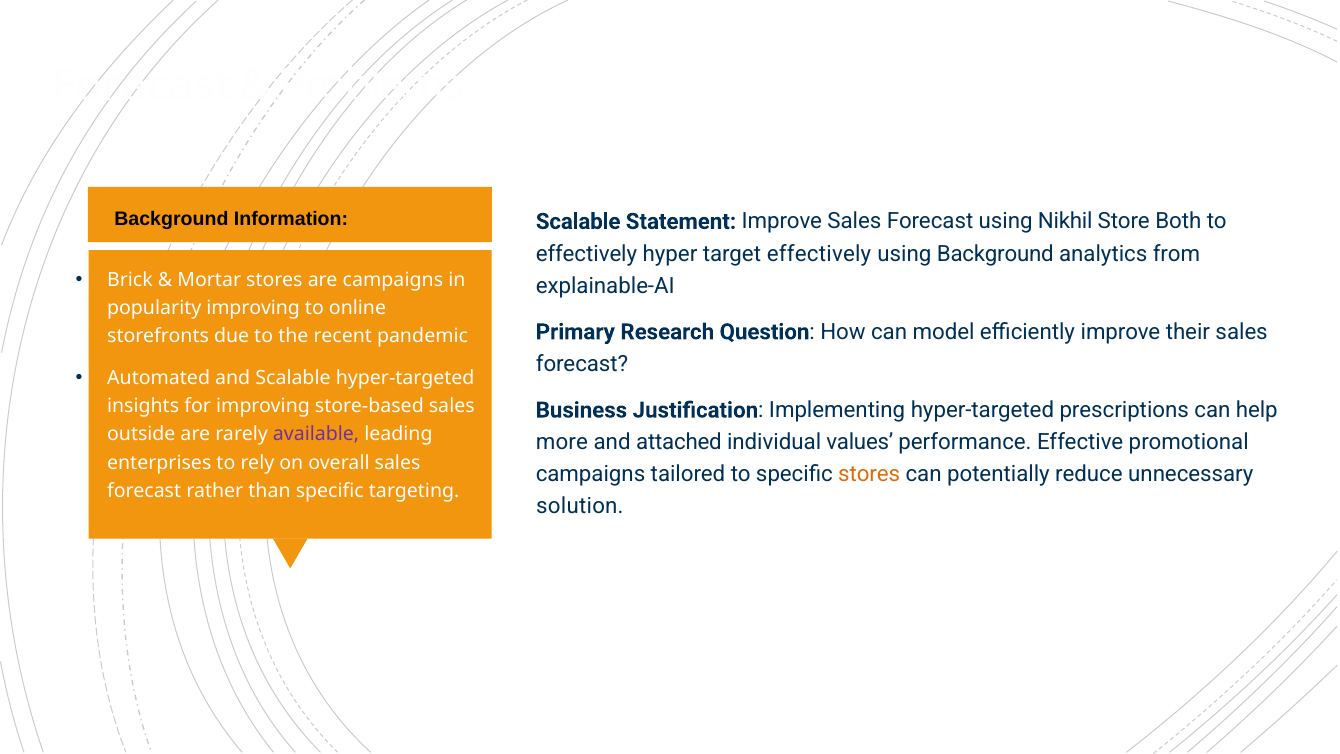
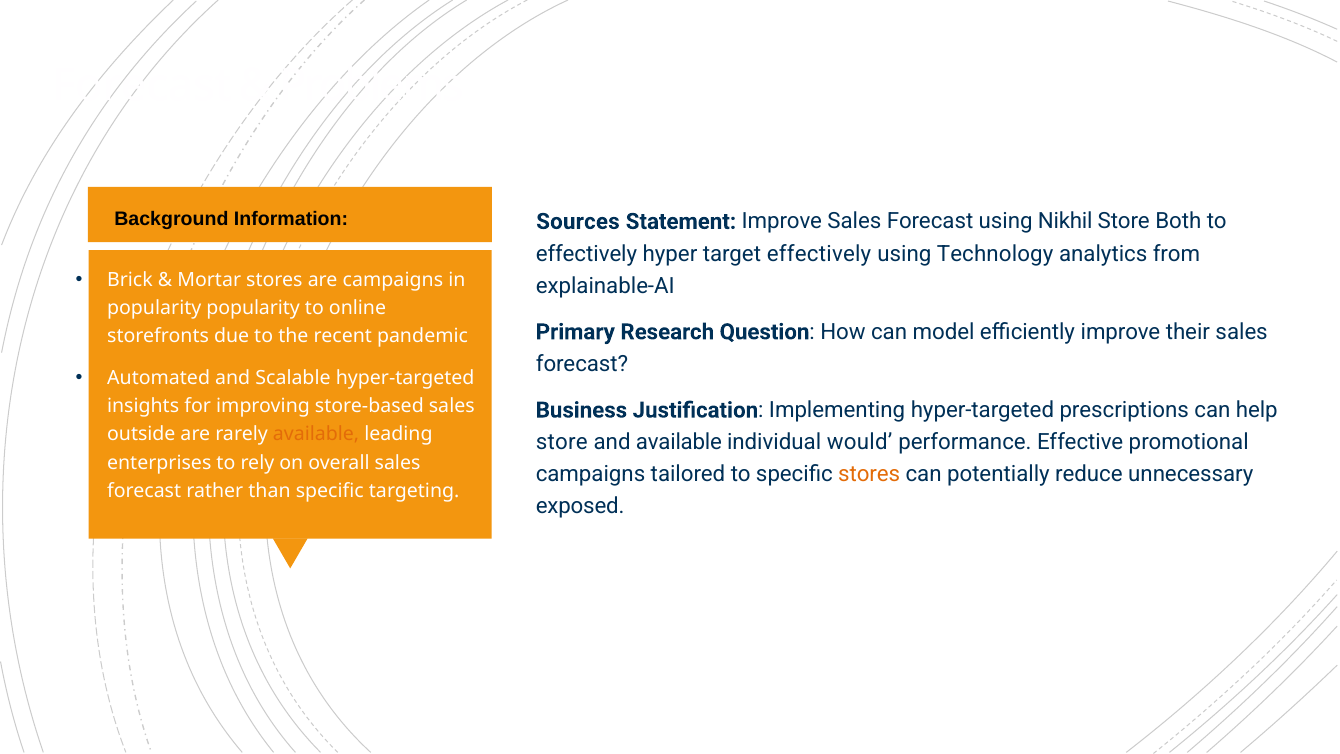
Scalable at (578, 221): Scalable -> Sources
using Background: Background -> Technology
popularity improving: improving -> popularity
available at (316, 434) colour: purple -> orange
more at (562, 442): more -> store
and attached: attached -> available
values: values -> would
solution: solution -> exposed
